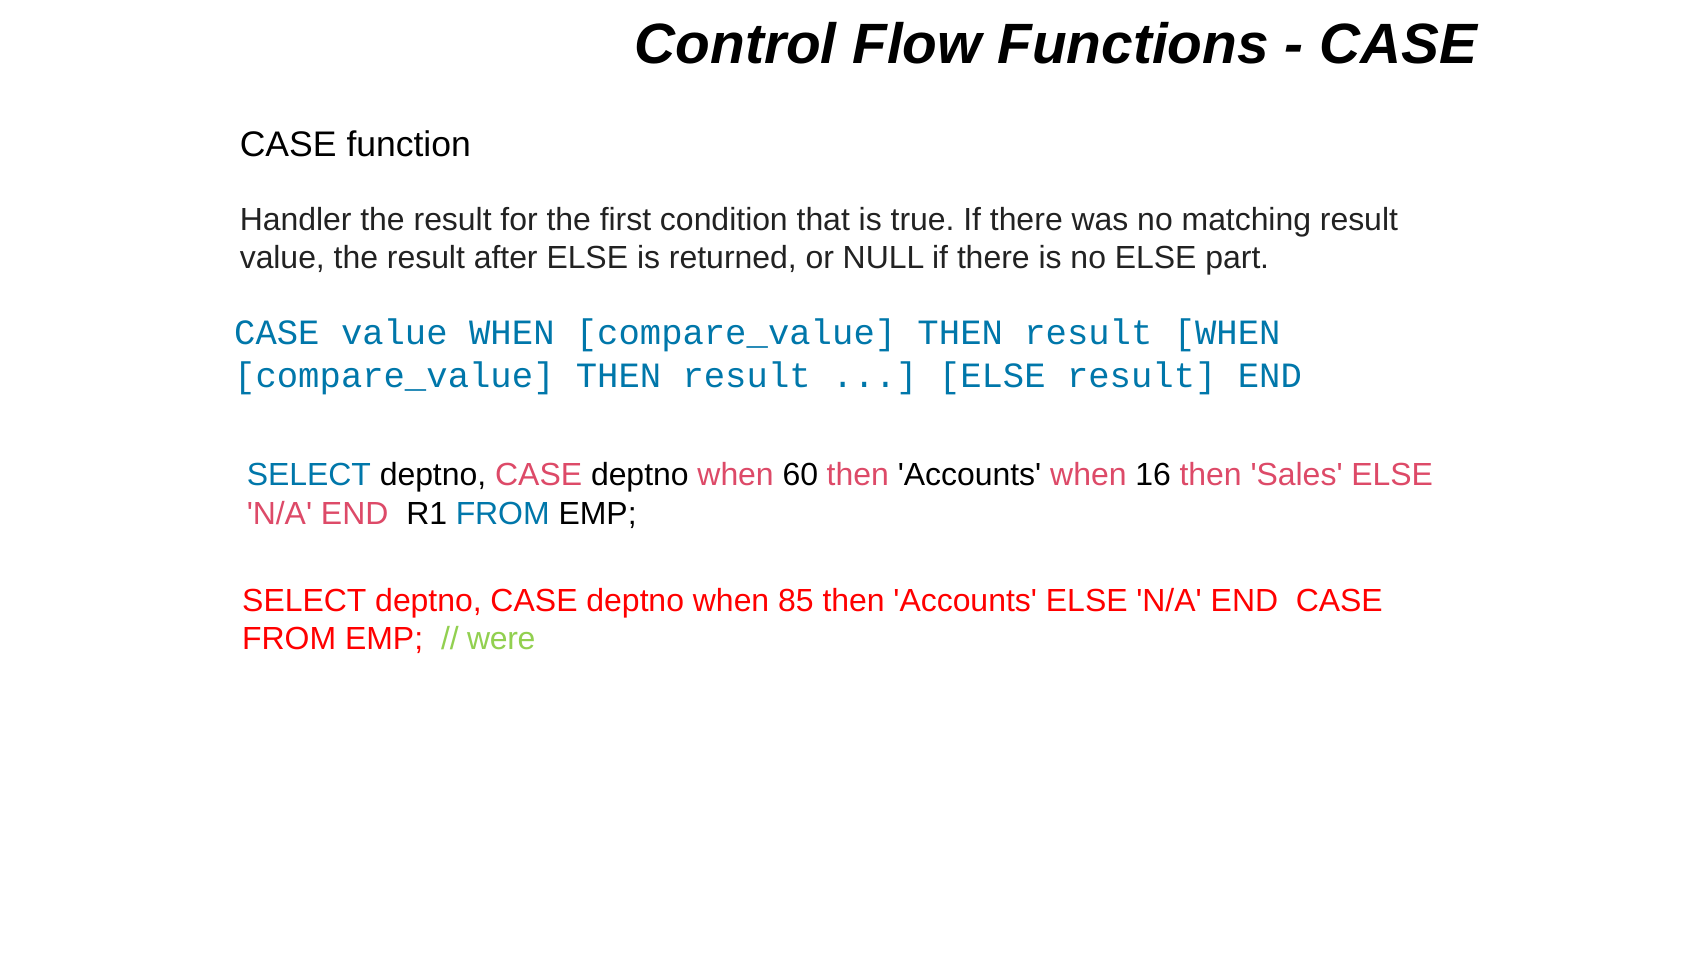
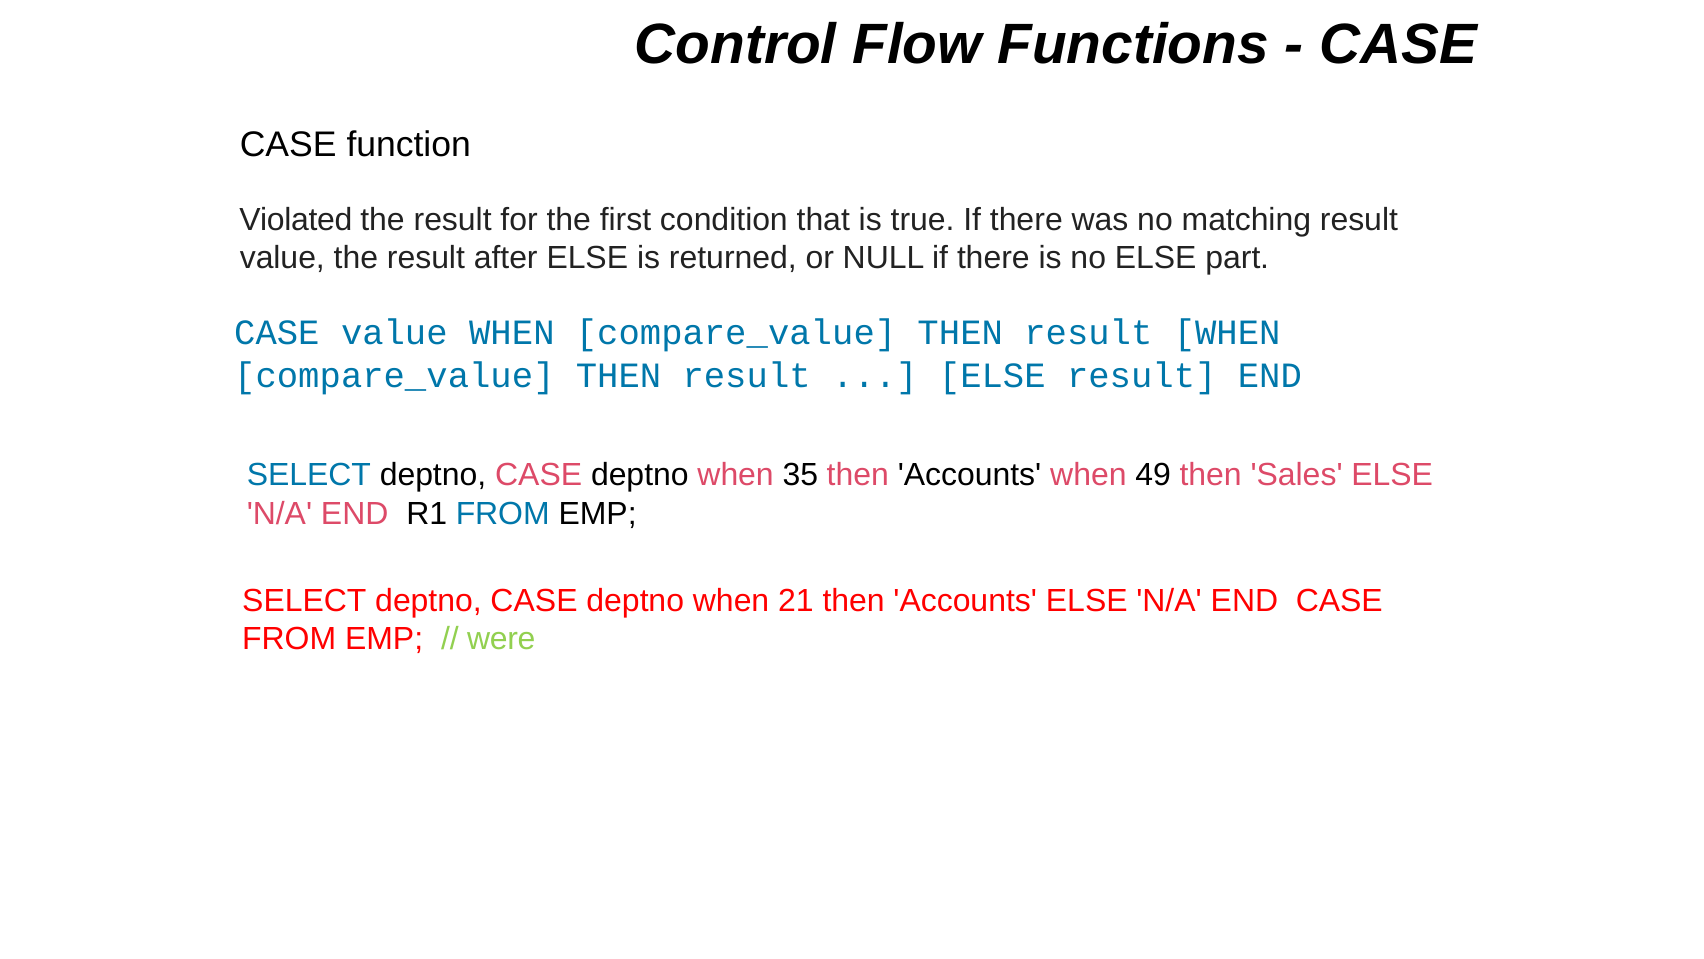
Handler: Handler -> Violated
60: 60 -> 35
16: 16 -> 49
85: 85 -> 21
